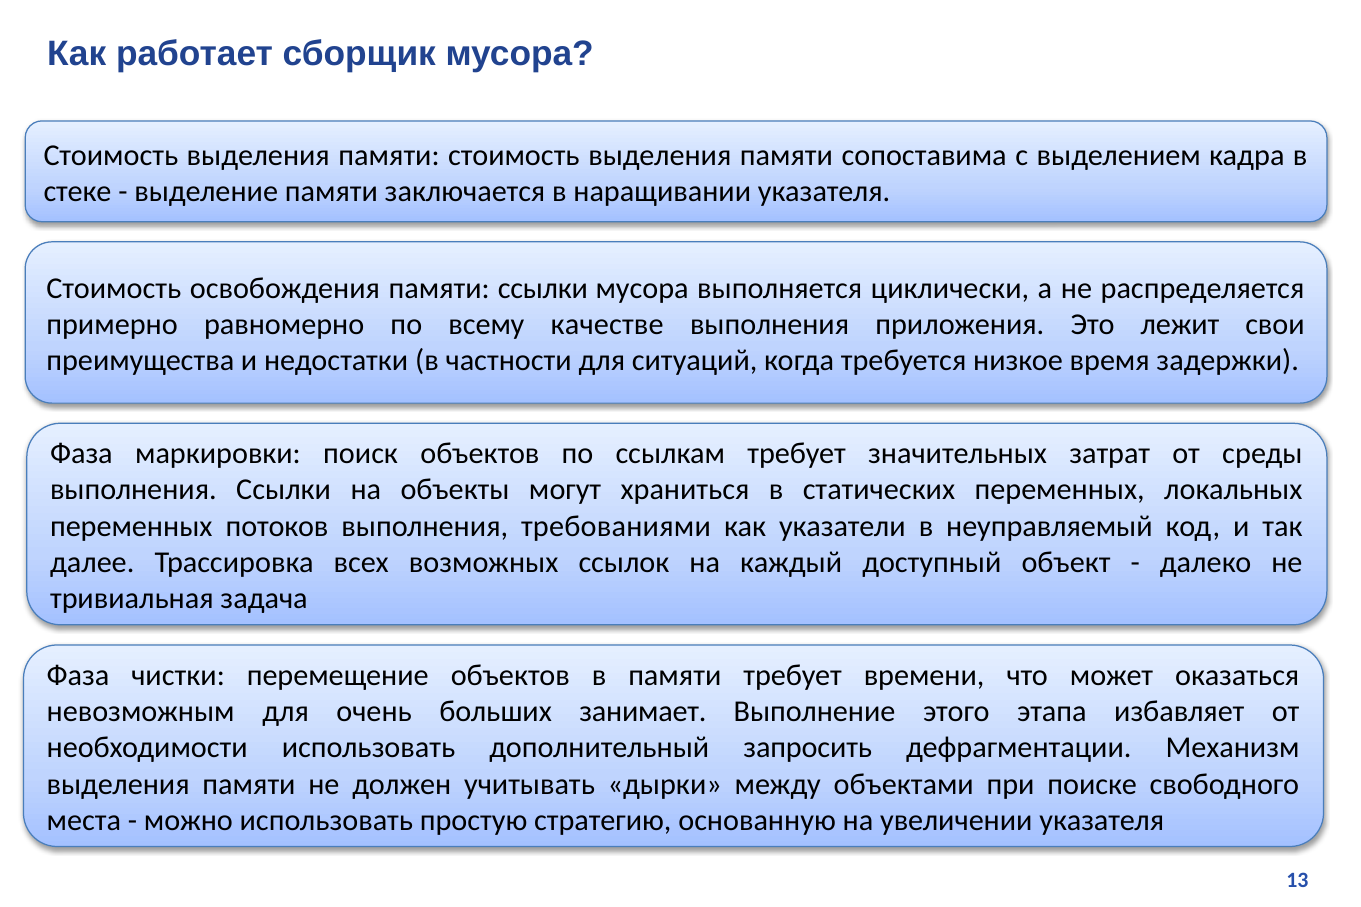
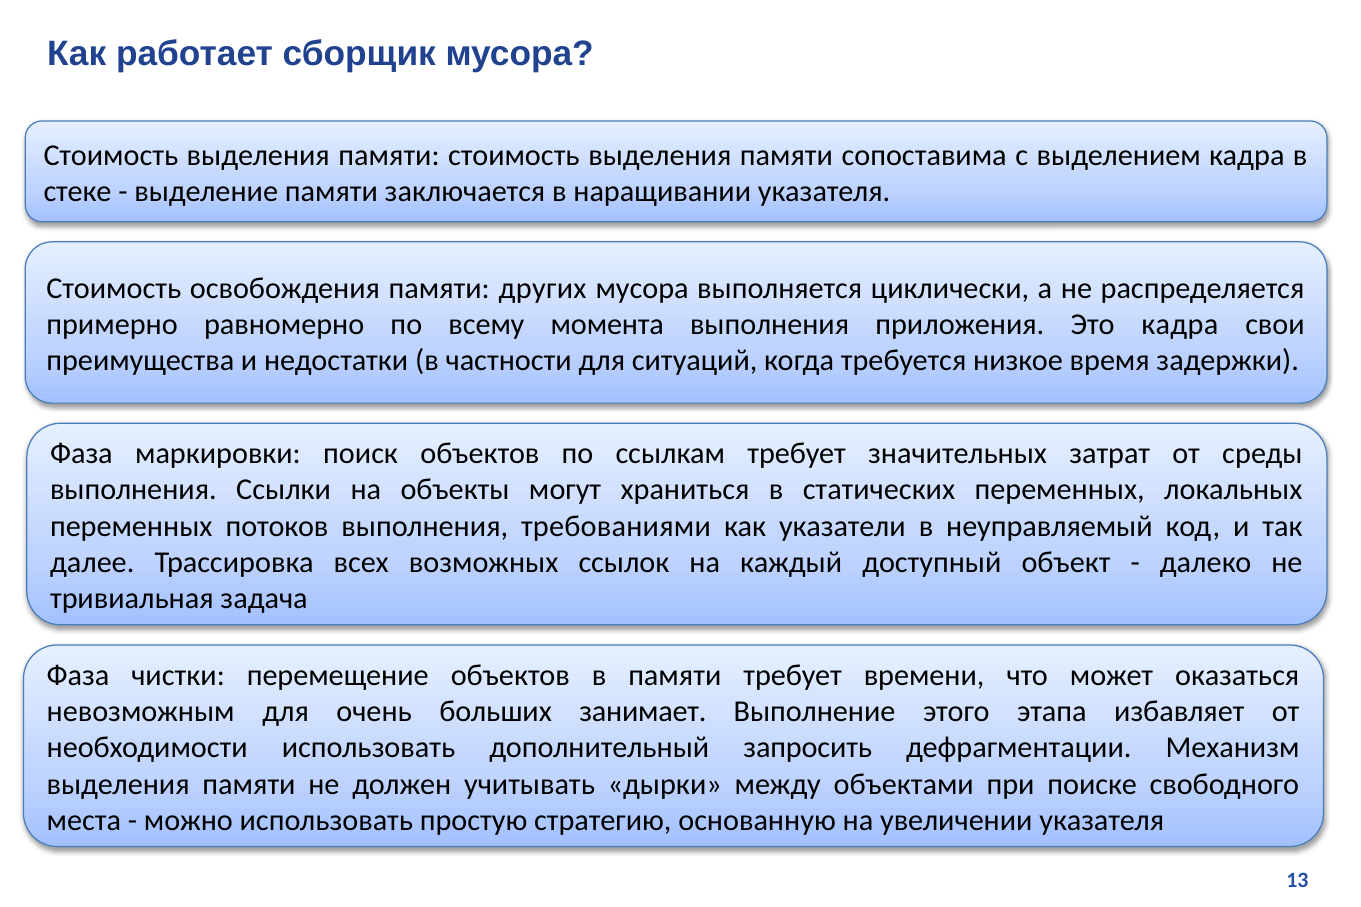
памяти ссылки: ссылки -> других
качестве: качестве -> момента
Это лежит: лежит -> кадра
